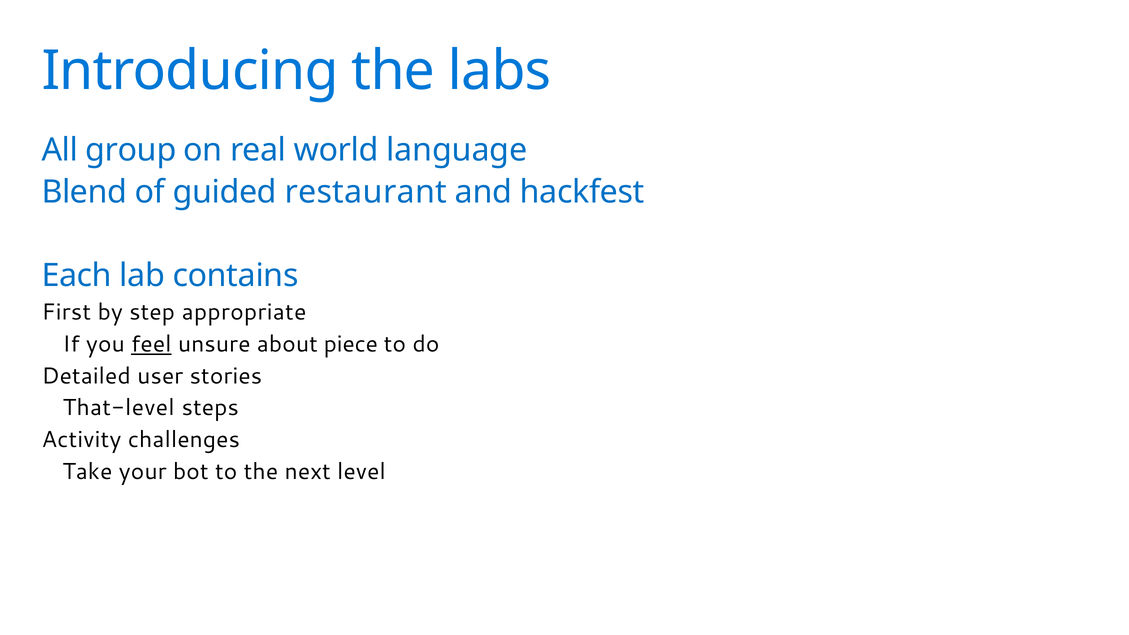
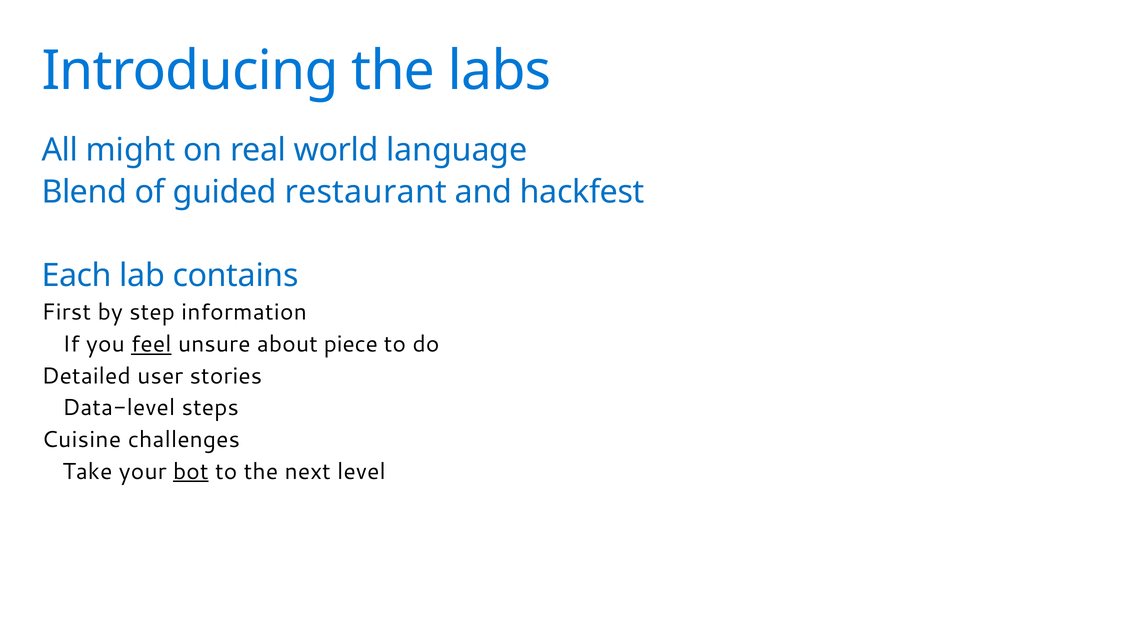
group: group -> might
appropriate: appropriate -> information
That-level: That-level -> Data-level
Activity: Activity -> Cuisine
bot underline: none -> present
